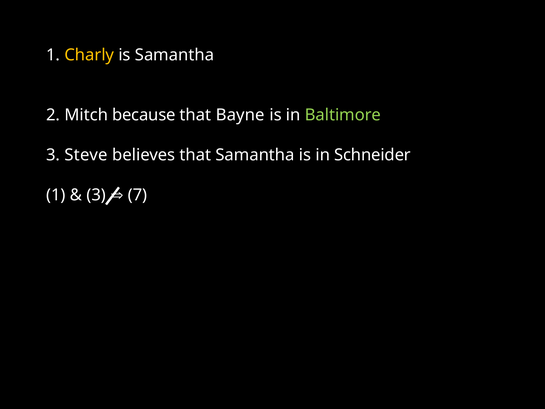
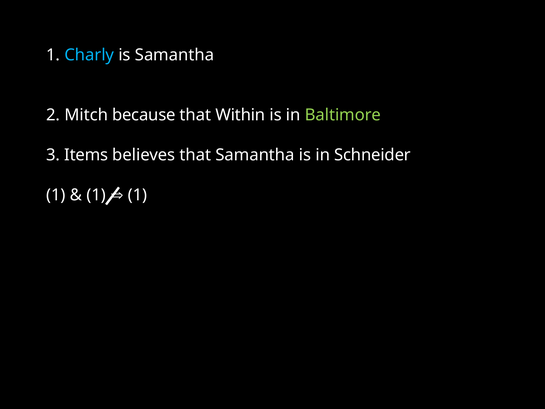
Charly colour: yellow -> light blue
Bayne: Bayne -> Within
Steve: Steve -> Items
3 at (96, 195): 3 -> 1
7 at (137, 195): 7 -> 1
